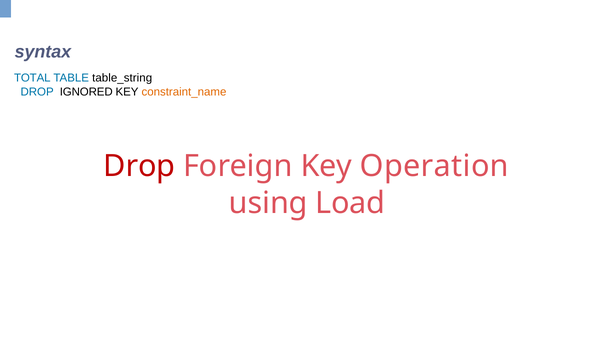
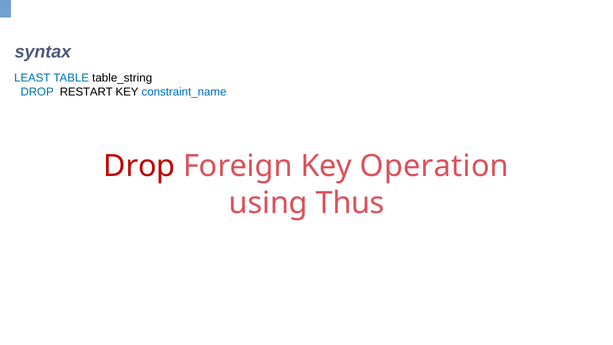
TOTAL: TOTAL -> LEAST
IGNORED: IGNORED -> RESTART
constraint_name colour: orange -> blue
Load: Load -> Thus
